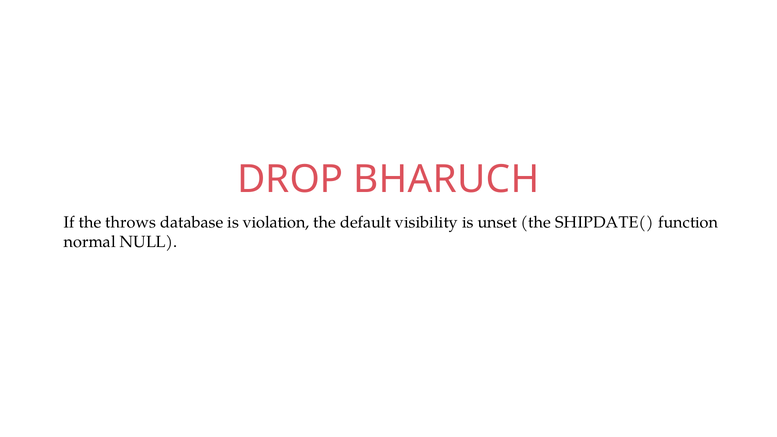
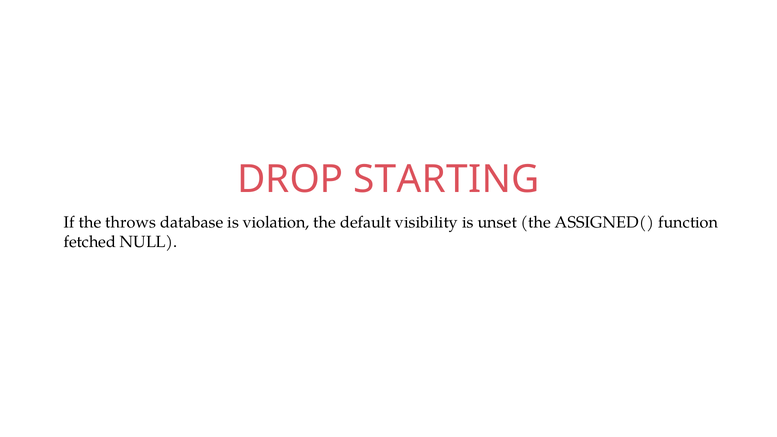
BHARUCH: BHARUCH -> STARTING
SHIPDATE(: SHIPDATE( -> ASSIGNED(
normal: normal -> fetched
